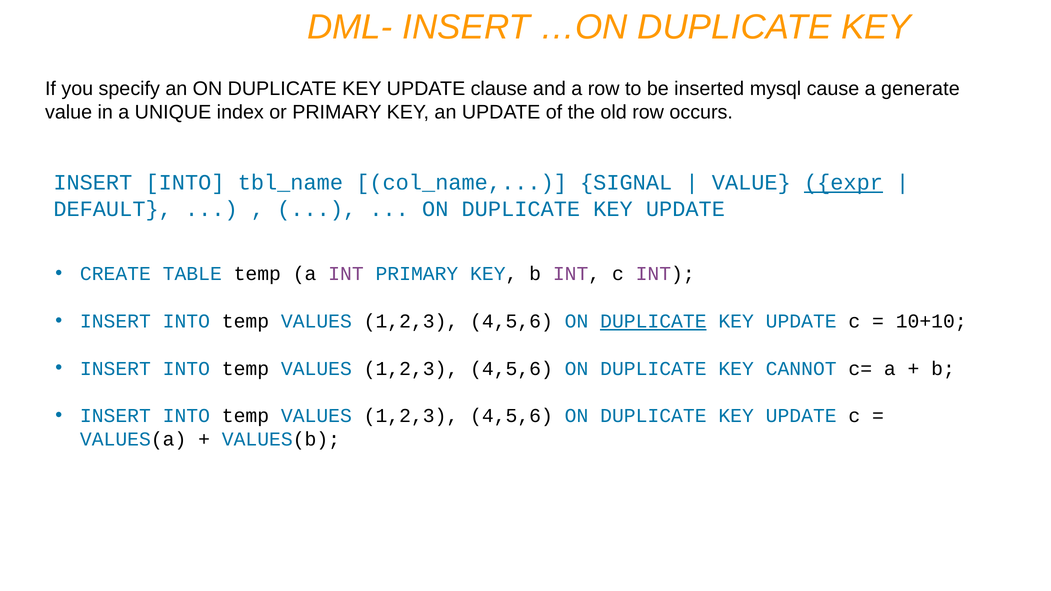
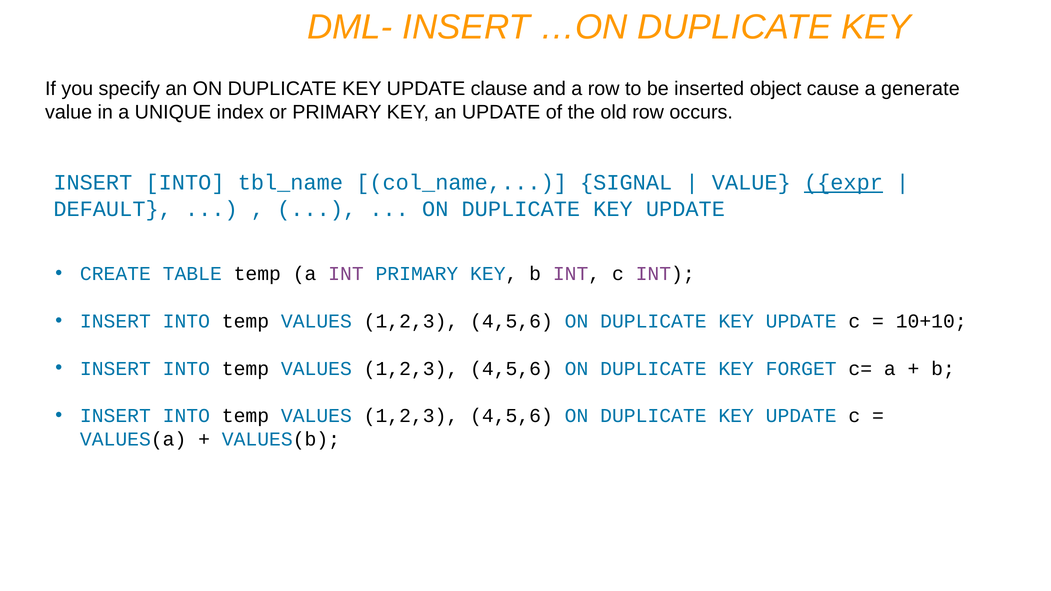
mysql: mysql -> object
DUPLICATE at (653, 321) underline: present -> none
CANNOT: CANNOT -> FORGET
